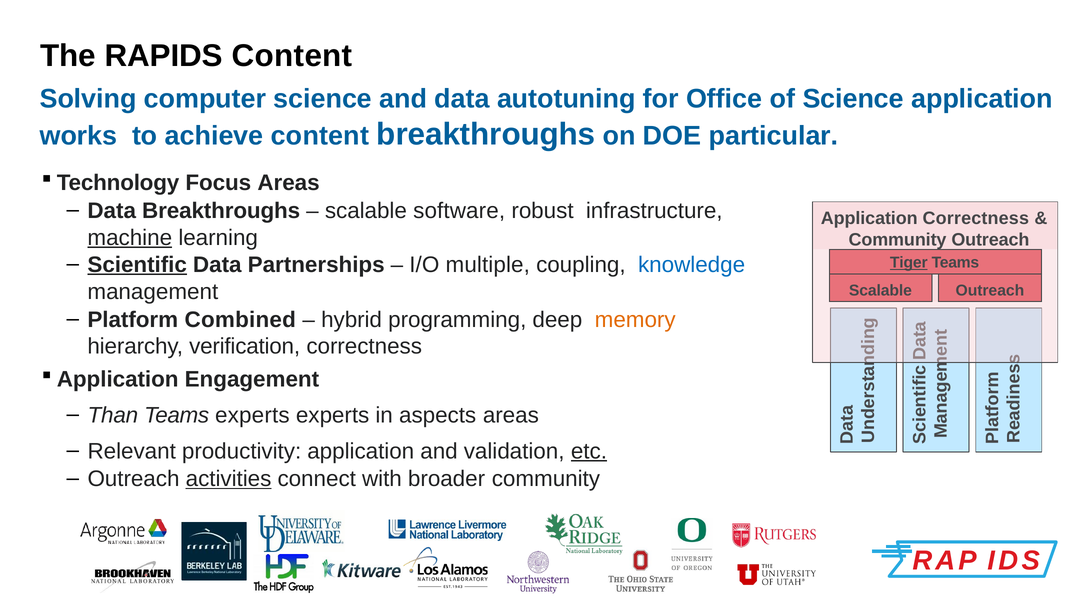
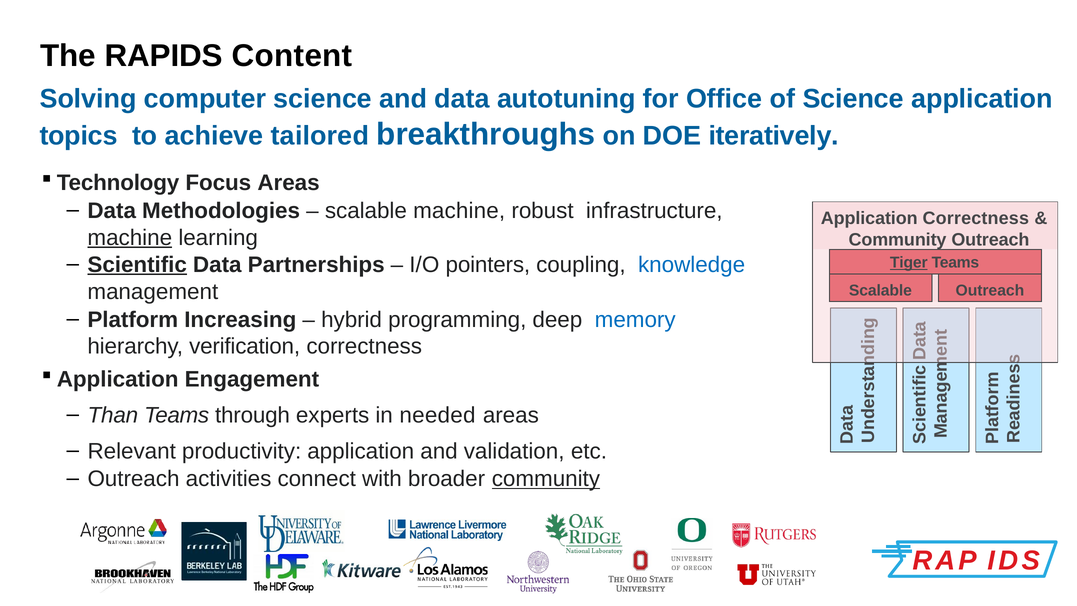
works: works -> topics
achieve content: content -> tailored
particular: particular -> iteratively
Data Breakthroughs: Breakthroughs -> Methodologies
scalable software: software -> machine
multiple: multiple -> pointers
Combined: Combined -> Increasing
memory colour: orange -> blue
Teams experts: experts -> through
aspects: aspects -> needed
etc underline: present -> none
activities underline: present -> none
community at (546, 479) underline: none -> present
